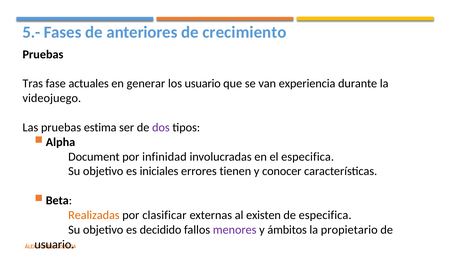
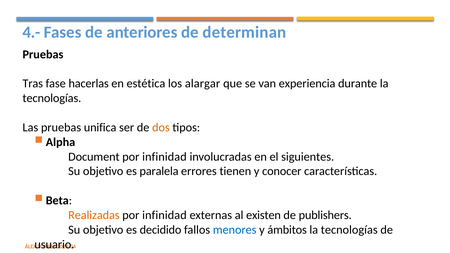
5.-: 5.- -> 4.-
crecimiento: crecimiento -> determinan
actuales: actuales -> hacerlas
generar: generar -> estética
los usuario: usuario -> alargar
videojuego at (52, 98): videojuego -> tecnologías
estima: estima -> unifica
dos colour: purple -> orange
el especifica: especifica -> siguientes
iniciales: iniciales -> paralela
clasificar at (164, 215): clasificar -> infinidad
de especifica: especifica -> publishers
menores colour: purple -> blue
propietario at (349, 230): propietario -> tecnologías
